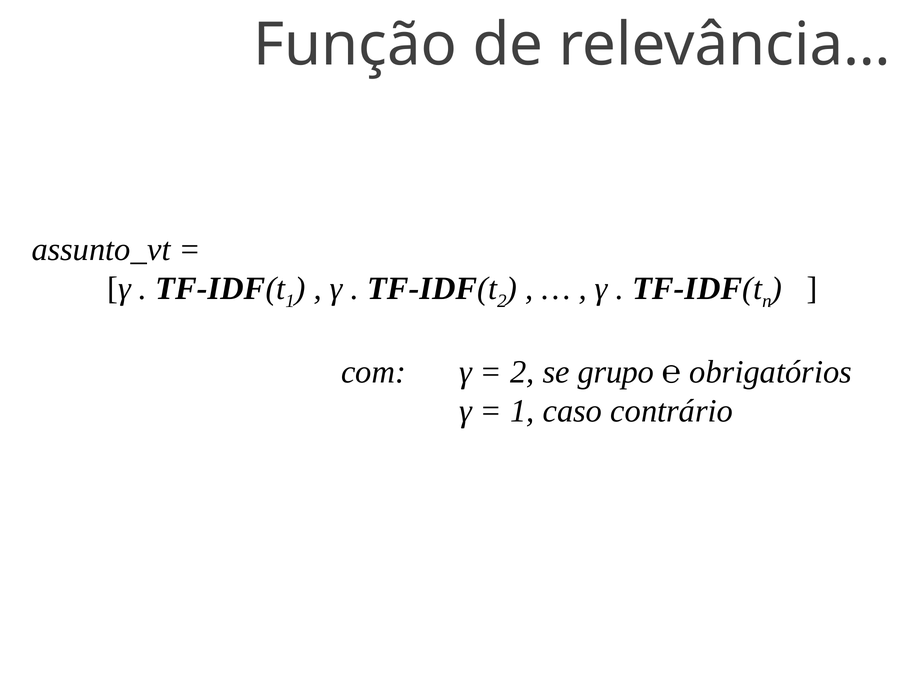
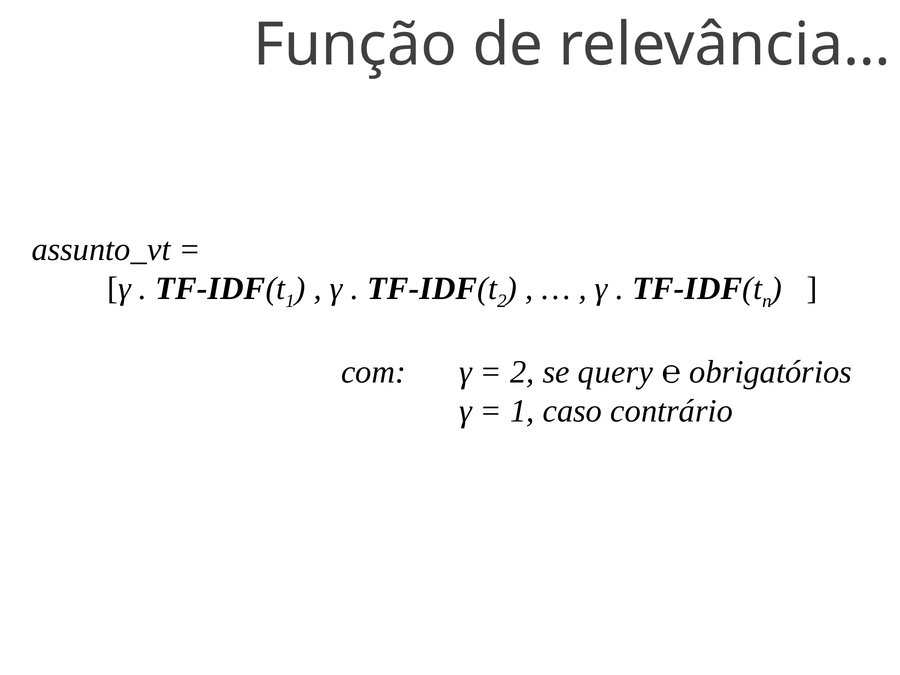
grupo: grupo -> query
